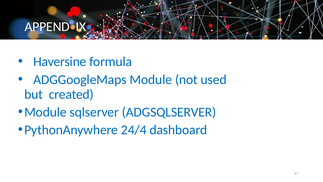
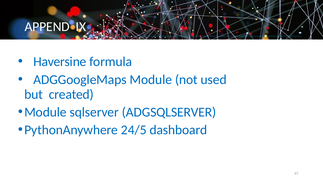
24/4: 24/4 -> 24/5
